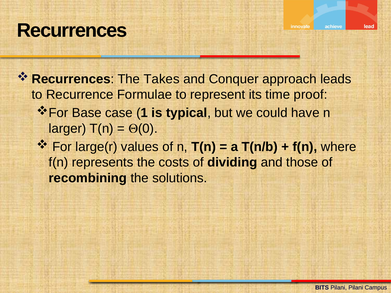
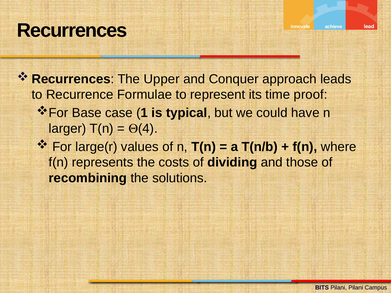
Takes: Takes -> Upper
0: 0 -> 4
